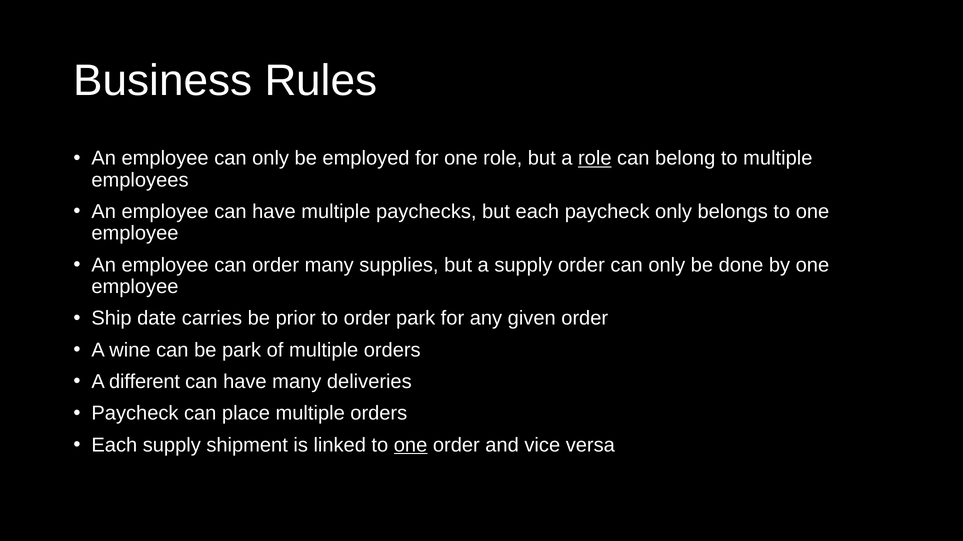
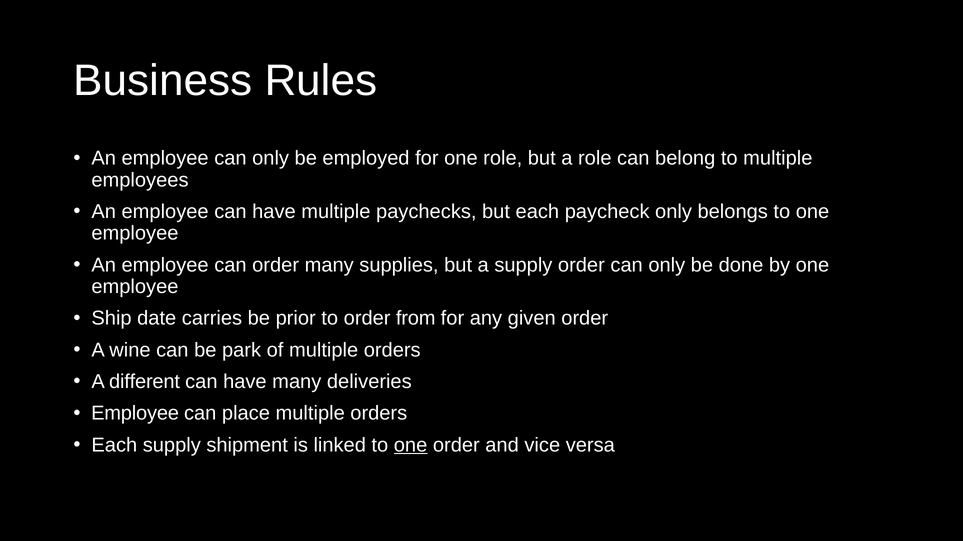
role at (595, 159) underline: present -> none
order park: park -> from
Paycheck at (135, 414): Paycheck -> Employee
